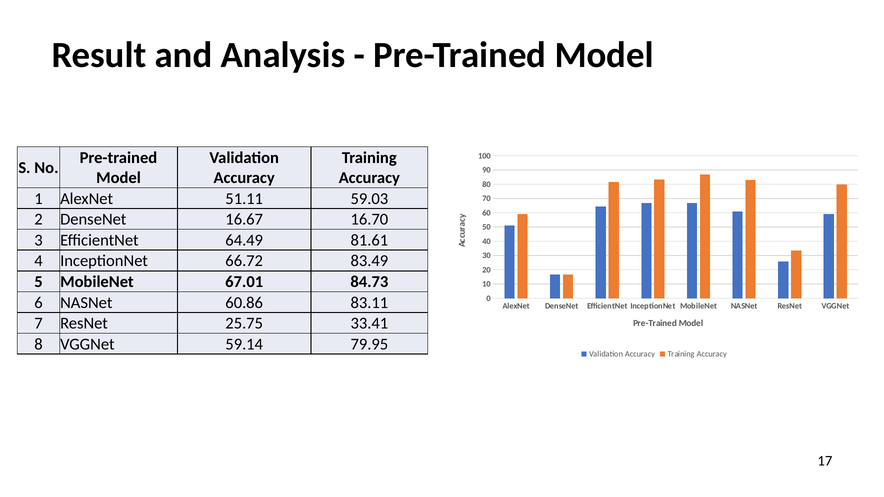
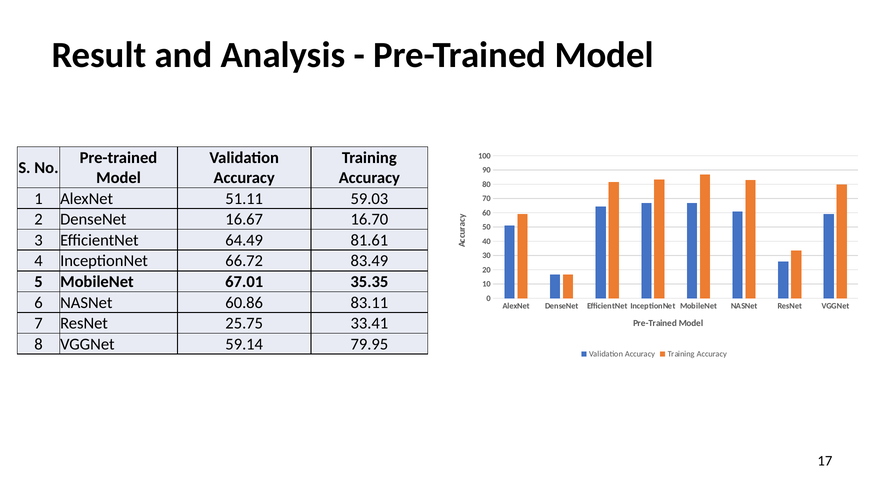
84.73: 84.73 -> 35.35
